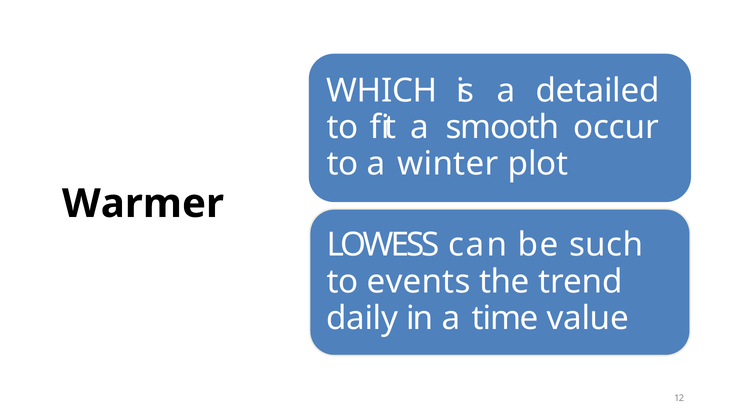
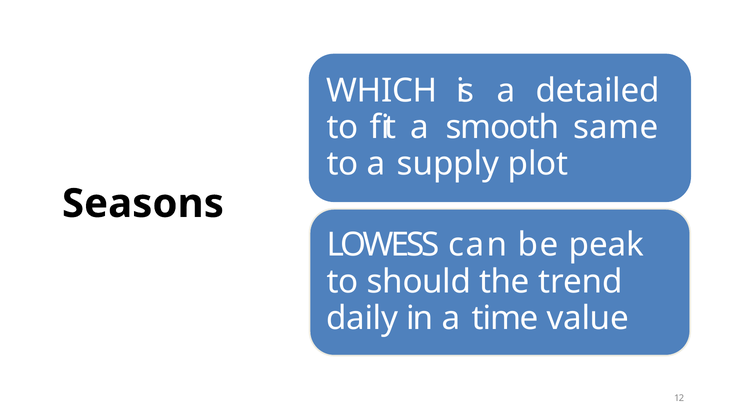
occur: occur -> same
winter: winter -> supply
Warmer: Warmer -> Seasons
such: such -> peak
events: events -> should
